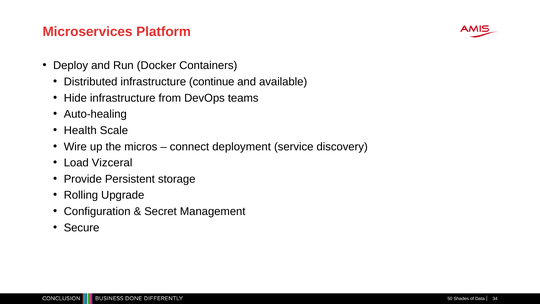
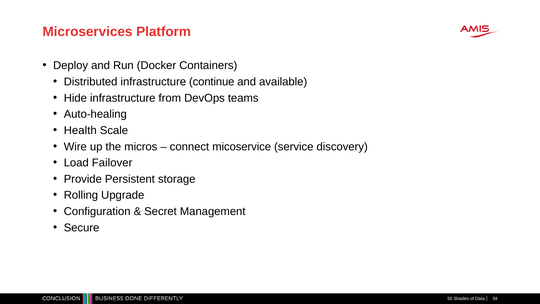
deployment: deployment -> micoservice
Vizceral: Vizceral -> Failover
